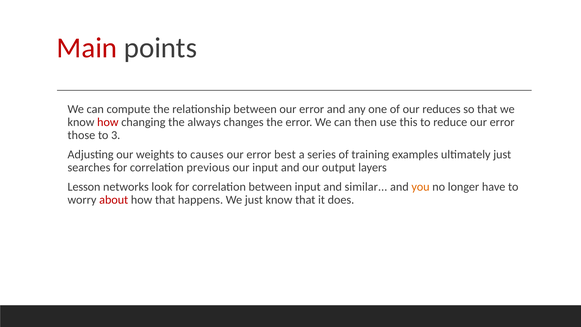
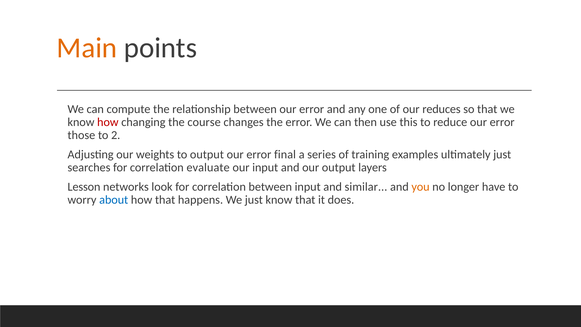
Main colour: red -> orange
always: always -> course
3: 3 -> 2
to causes: causes -> output
best: best -> final
previous: previous -> evaluate
about colour: red -> blue
